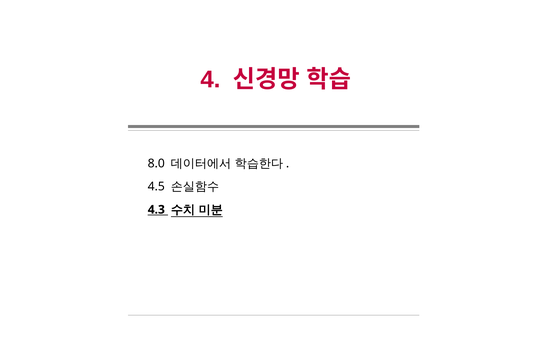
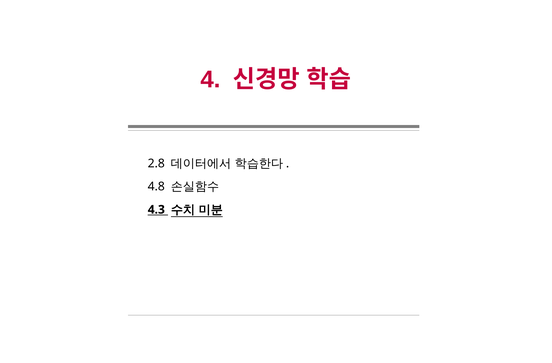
8.0: 8.0 -> 2.8
4.5: 4.5 -> 4.8
